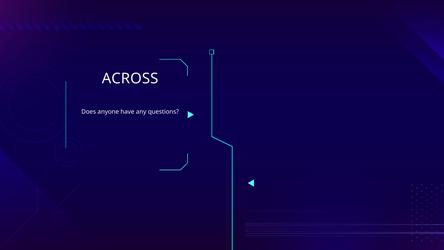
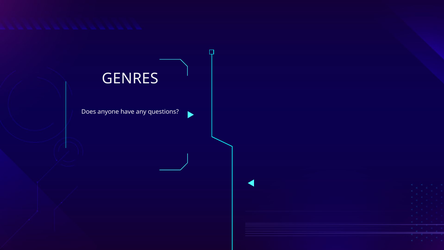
ACROSS: ACROSS -> GENRES
